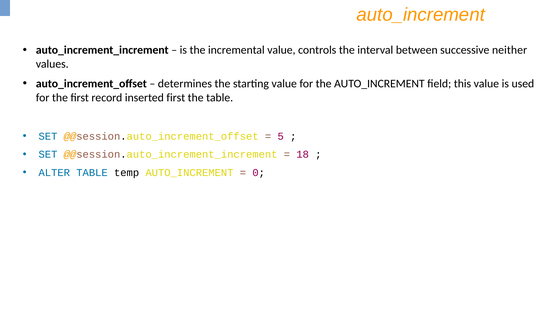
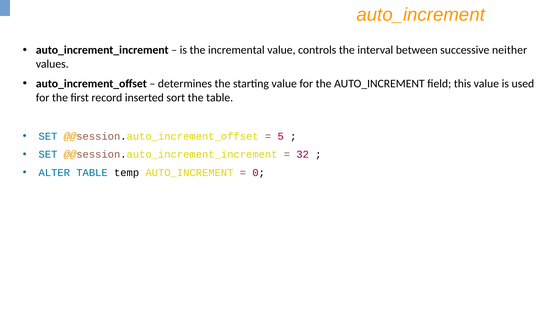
inserted first: first -> sort
18: 18 -> 32
